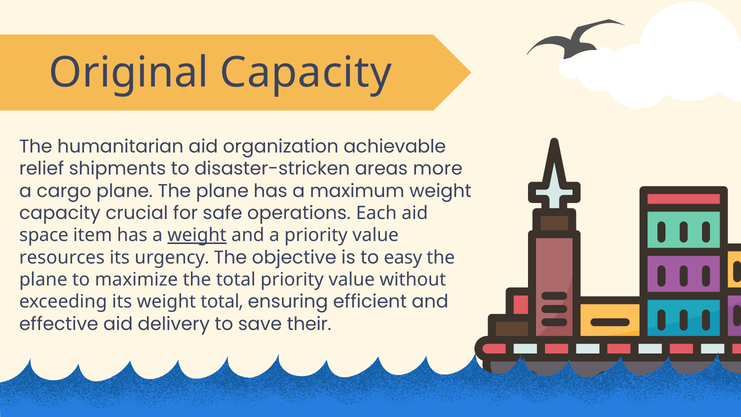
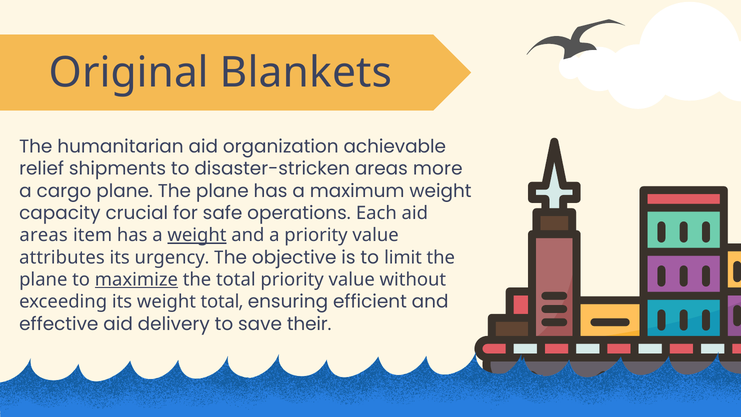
Original Capacity: Capacity -> Blankets
space at (44, 235): space -> areas
resources: resources -> attributes
easy: easy -> limit
maximize underline: none -> present
